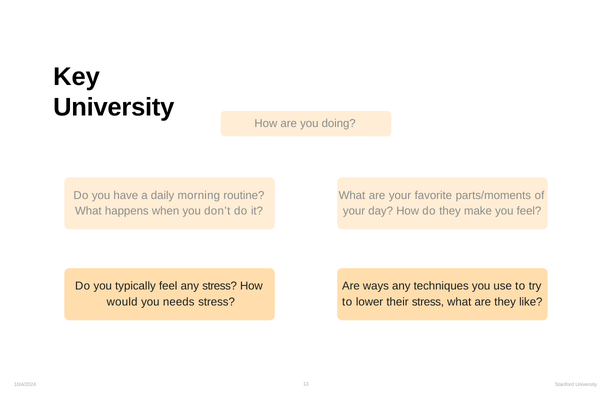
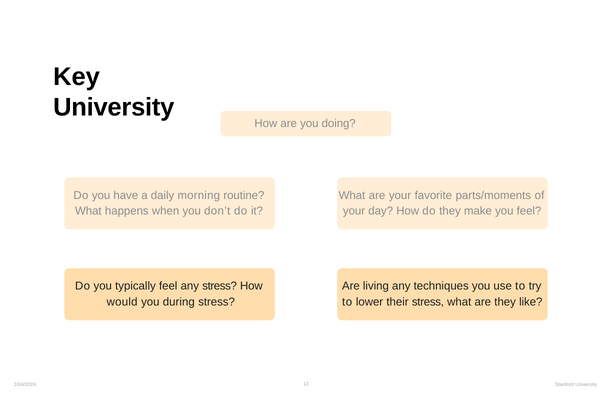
ways: ways -> living
needs: needs -> during
